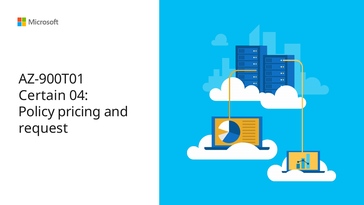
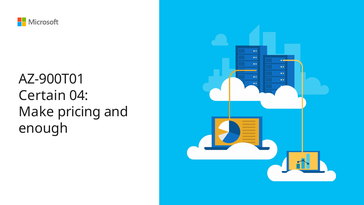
Policy: Policy -> Make
request: request -> enough
